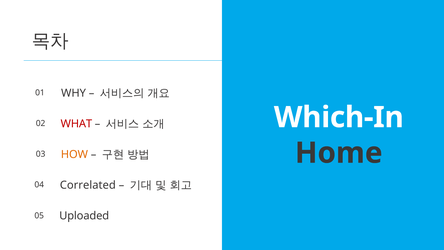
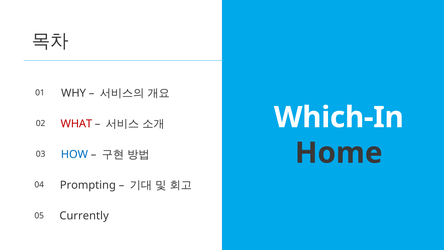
HOW colour: orange -> blue
Correlated: Correlated -> Prompting
Uploaded: Uploaded -> Currently
